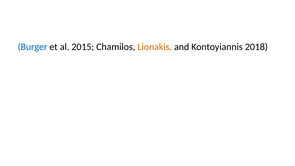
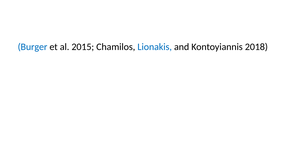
Lionakis colour: orange -> blue
